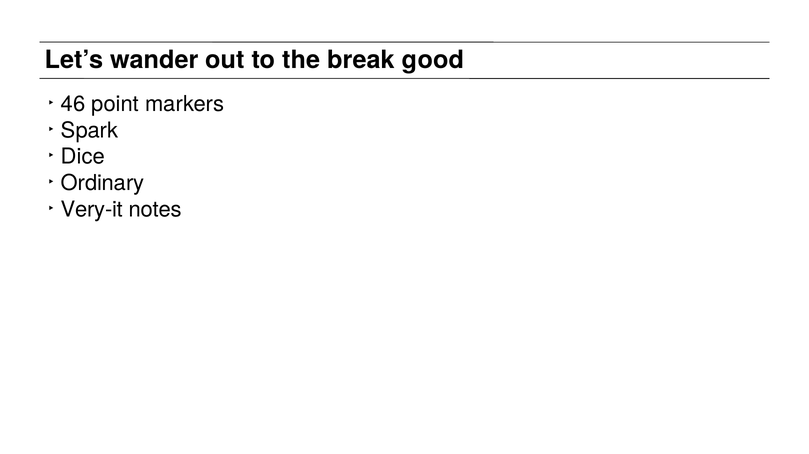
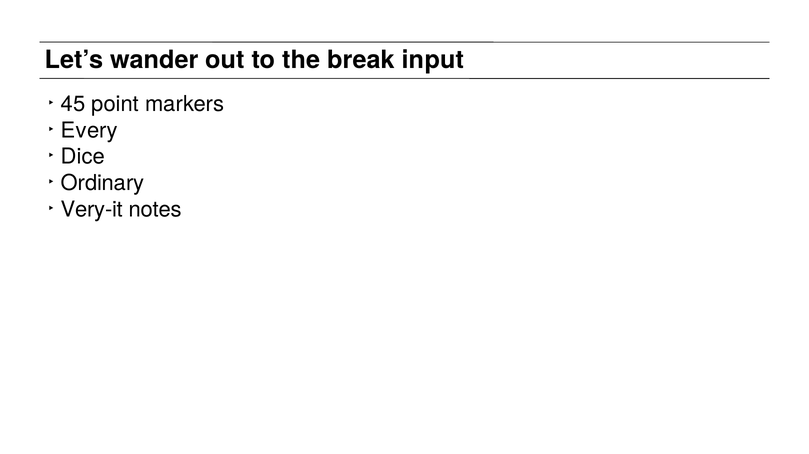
good: good -> input
46: 46 -> 45
Spark: Spark -> Every
